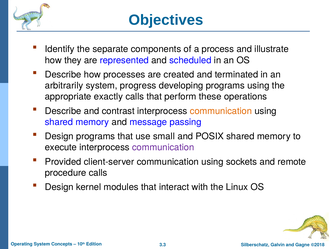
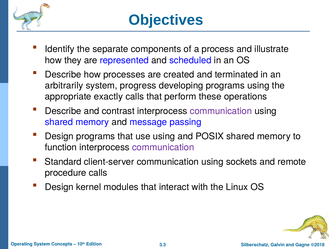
communication at (221, 111) colour: orange -> purple
use small: small -> using
execute: execute -> function
Provided: Provided -> Standard
